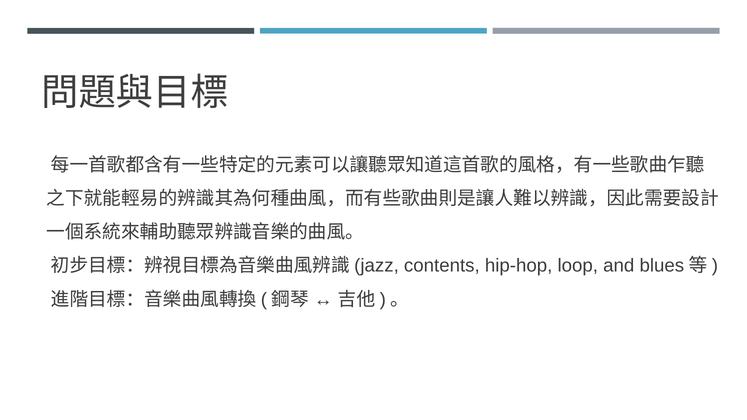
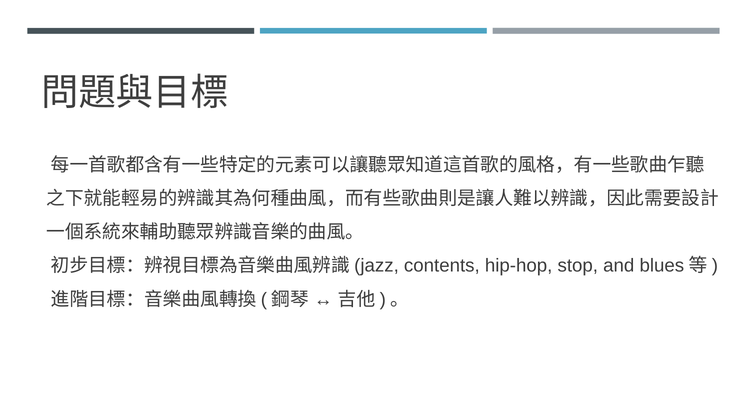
loop: loop -> stop
